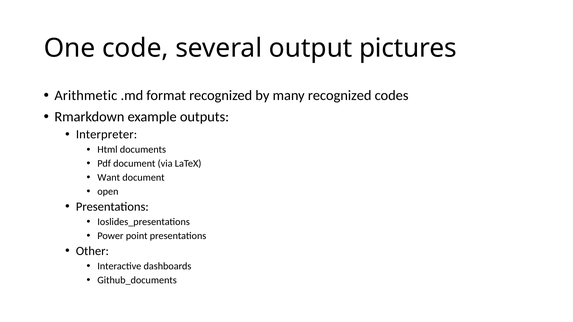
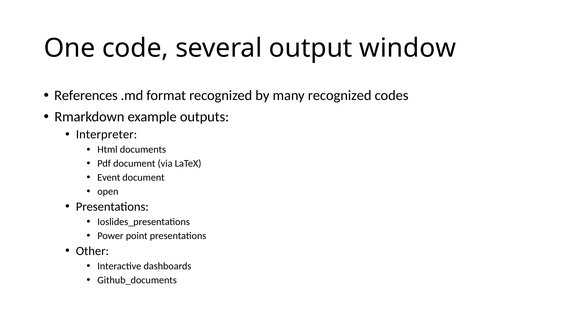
pictures: pictures -> window
Arithmetic: Arithmetic -> References
Want: Want -> Event
